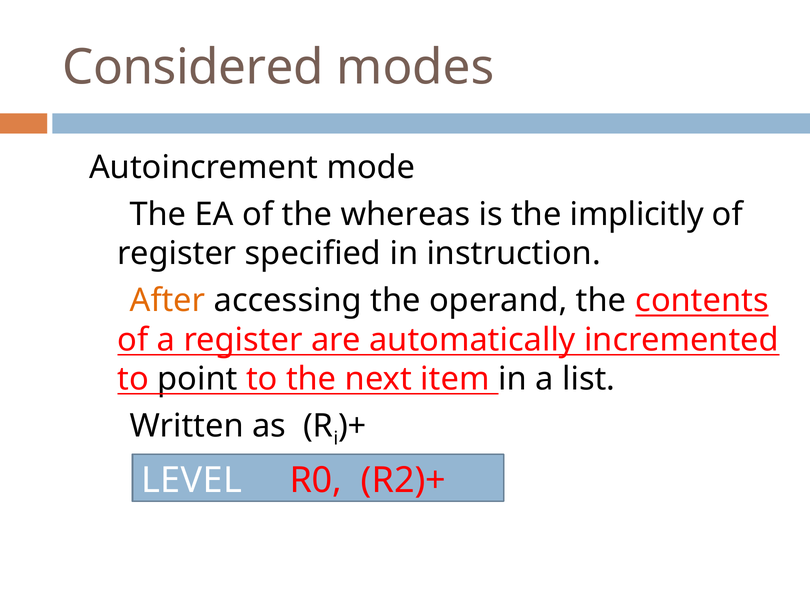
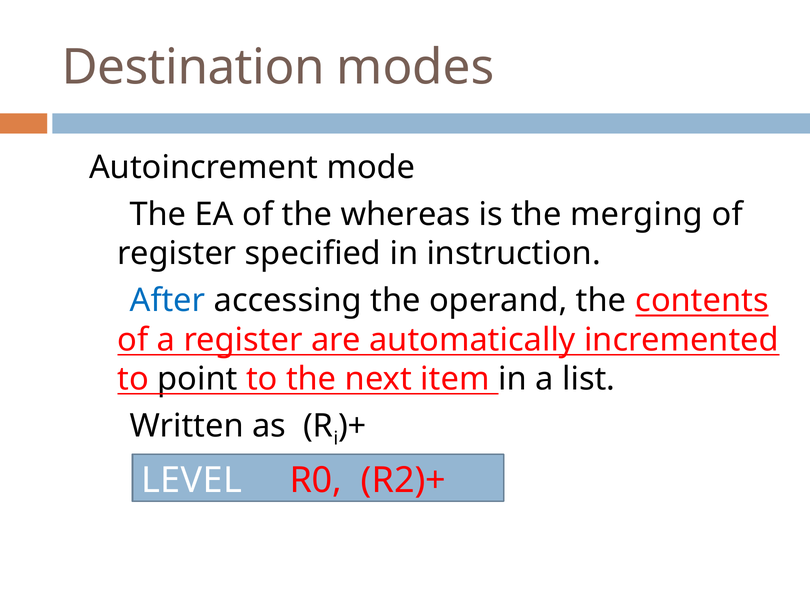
Considered: Considered -> Destination
implicitly: implicitly -> merging
After colour: orange -> blue
